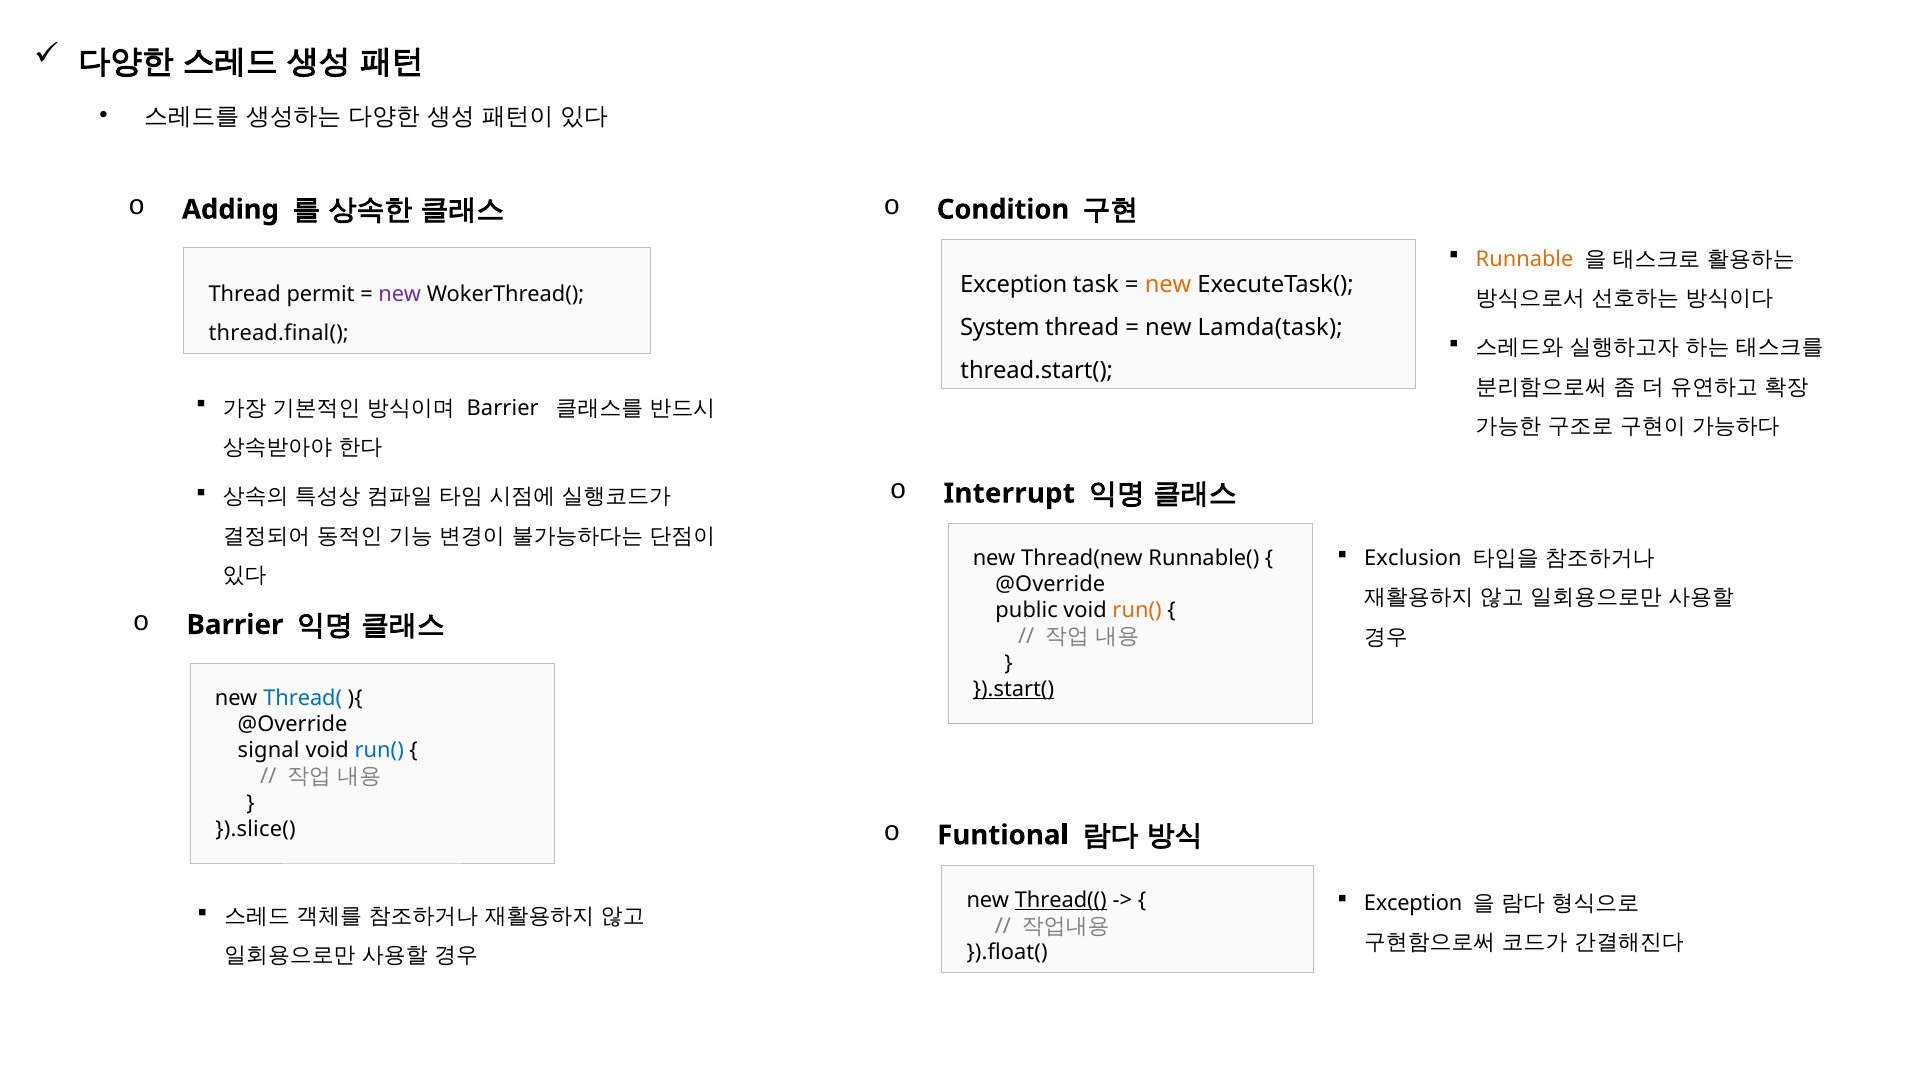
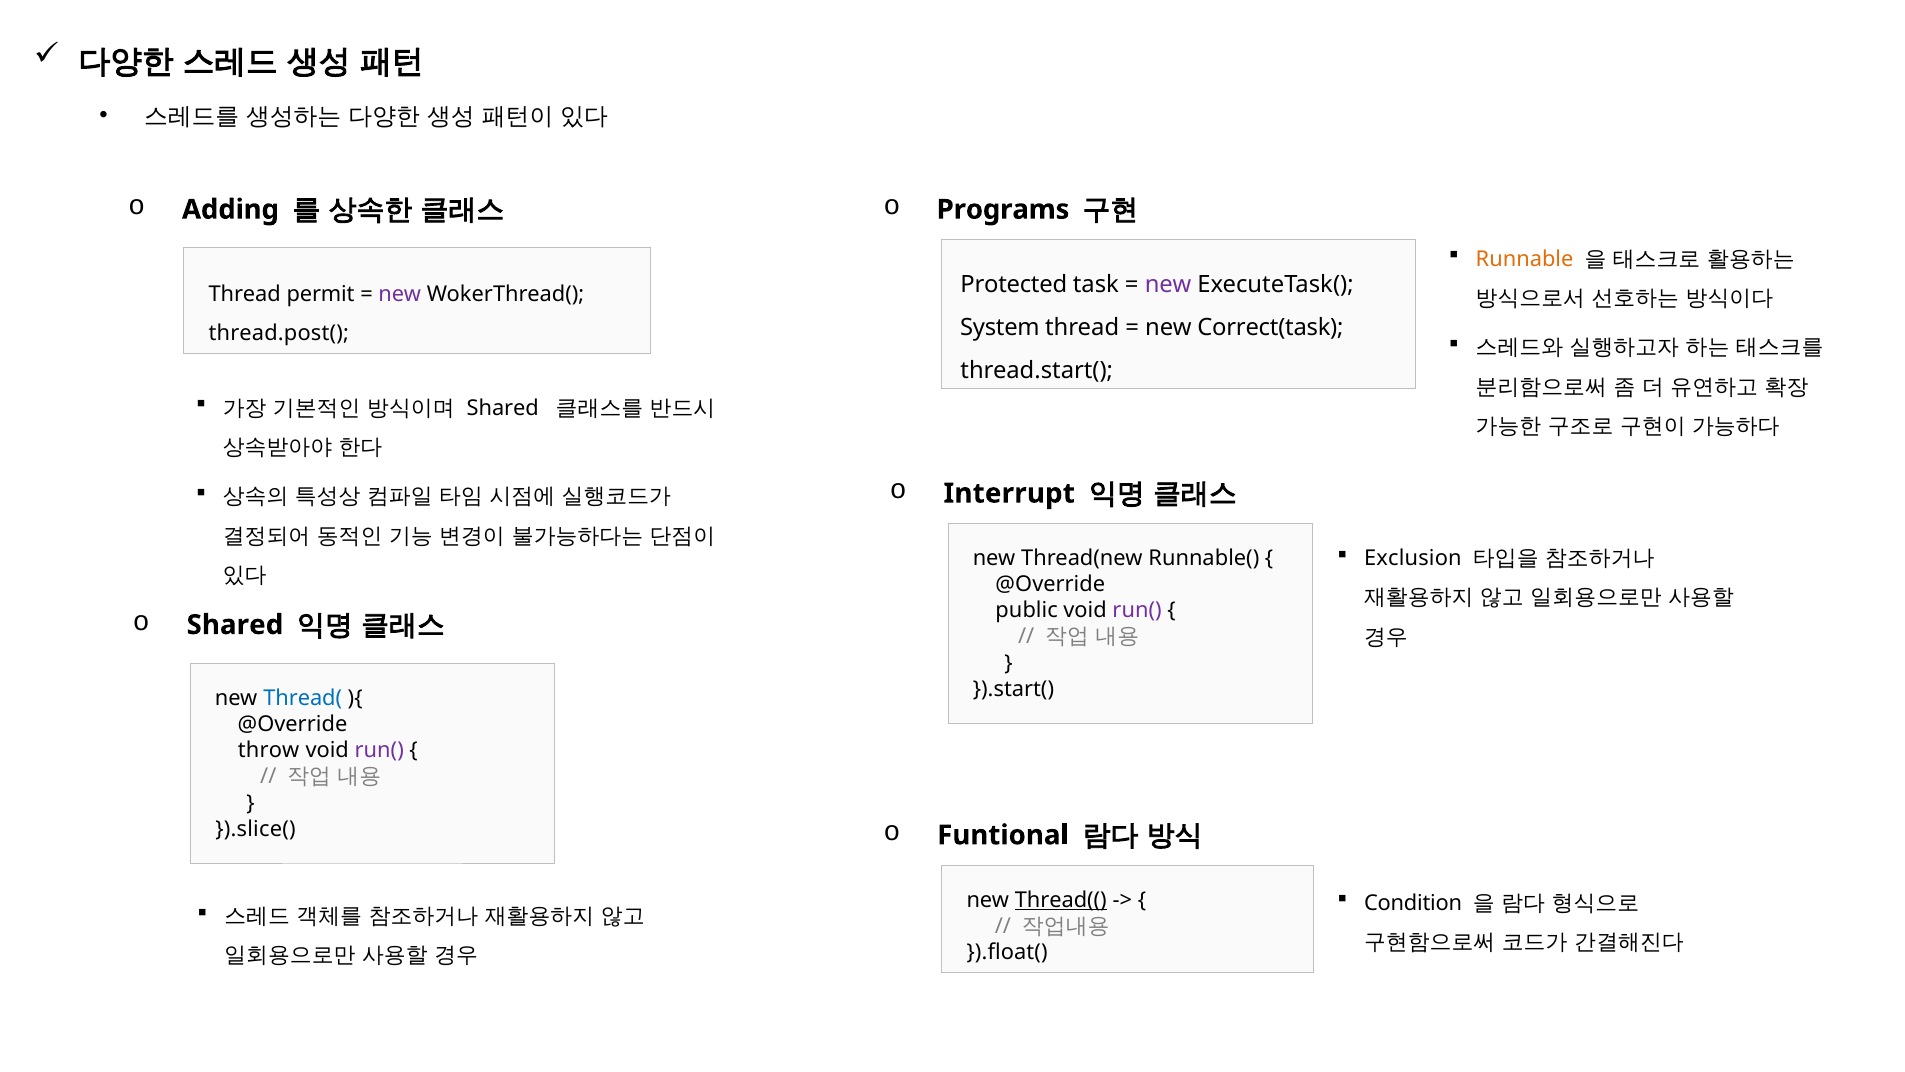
Condition: Condition -> Programs
Exception at (1014, 285): Exception -> Protected
new at (1168, 285) colour: orange -> purple
Lamda(task: Lamda(task -> Correct(task
thread.final(: thread.final( -> thread.post(
Barrier at (503, 408): Barrier -> Shared
run( at (1137, 610) colour: orange -> purple
Barrier at (235, 625): Barrier -> Shared
}).start( underline: present -> none
signal: signal -> throw
run( at (379, 750) colour: blue -> purple
Exception at (1413, 902): Exception -> Condition
